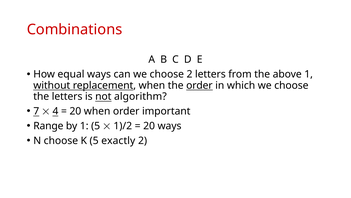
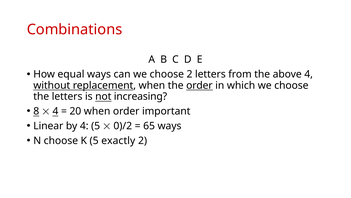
above 1: 1 -> 4
algorithm: algorithm -> increasing
7: 7 -> 8
Range: Range -> Linear
by 1: 1 -> 4
1)/2: 1)/2 -> 0)/2
20 at (149, 126): 20 -> 65
